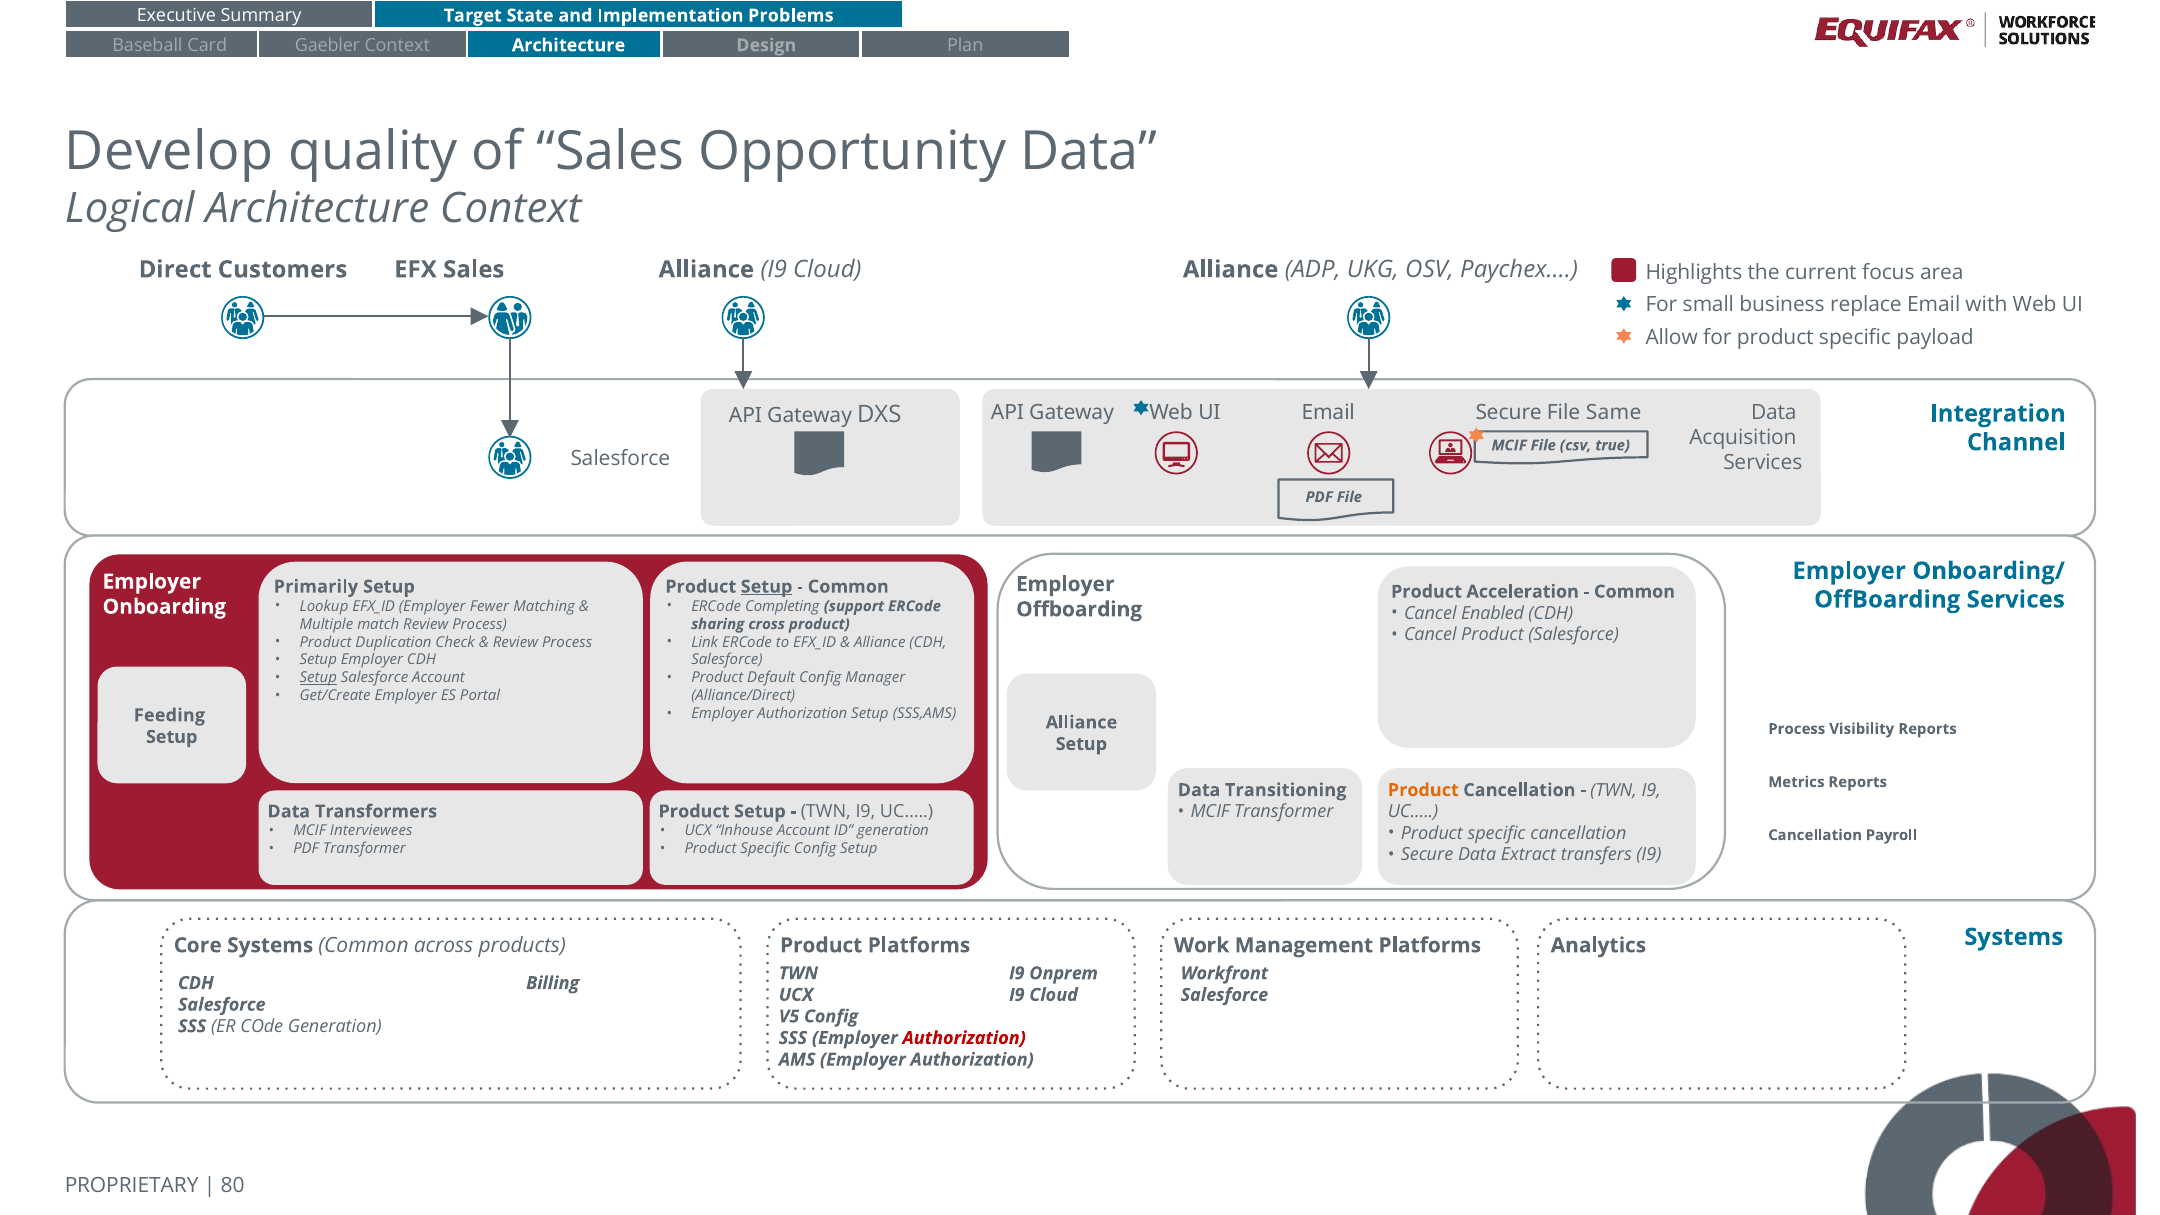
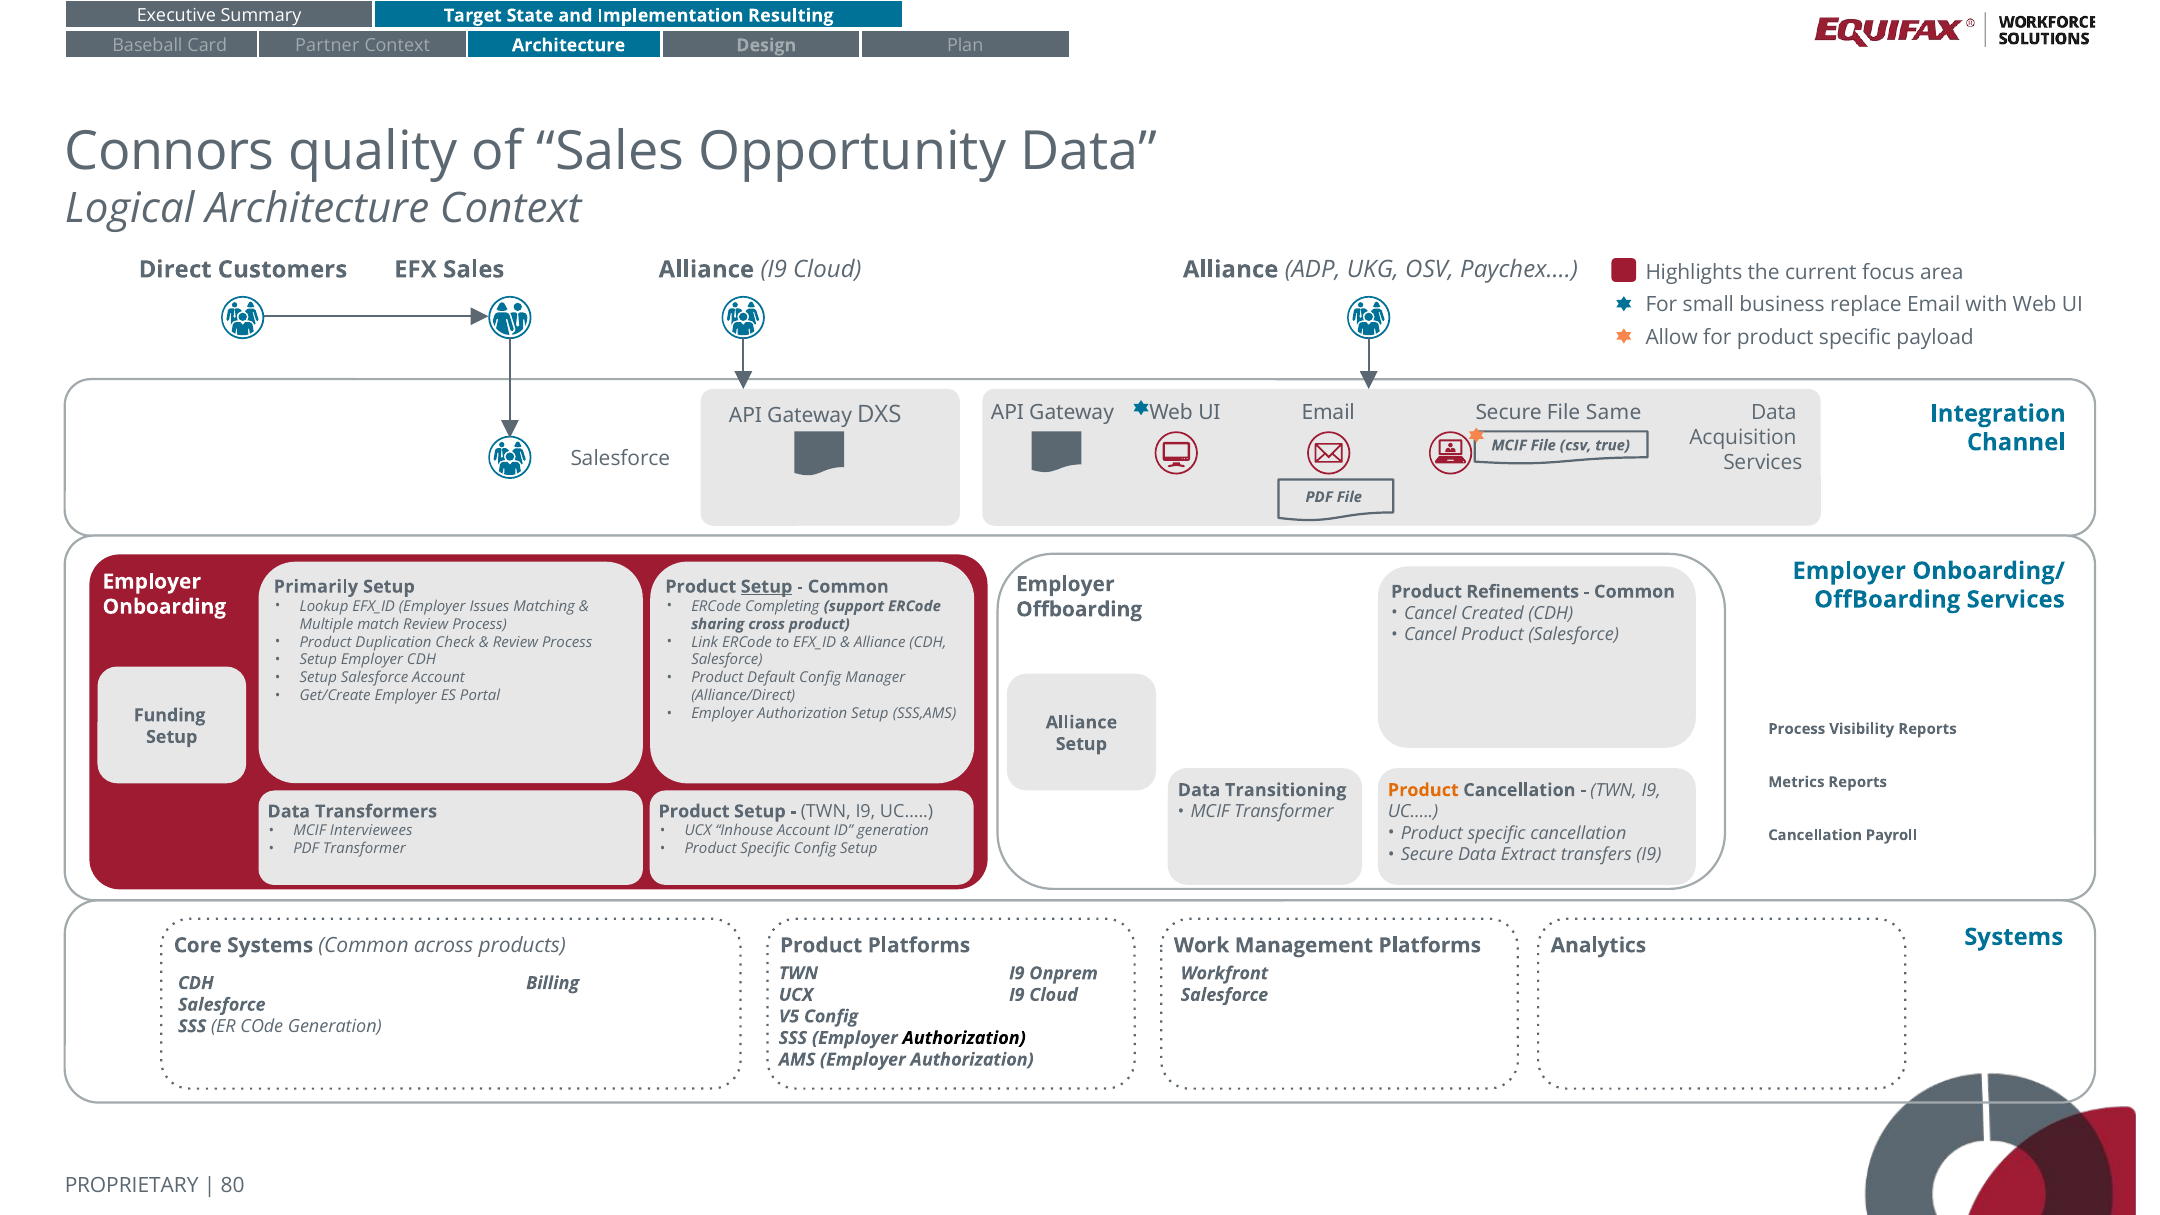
Problems: Problems -> Resulting
Gaebler: Gaebler -> Partner
Develop: Develop -> Connors
Acceleration: Acceleration -> Refinements
Fewer: Fewer -> Issues
Enabled: Enabled -> Created
Setup at (318, 678) underline: present -> none
Feeding: Feeding -> Funding
Authorization at (964, 1038) colour: red -> black
